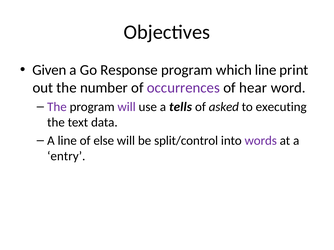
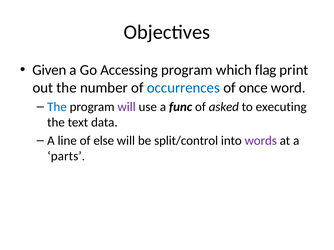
Response: Response -> Accessing
which line: line -> flag
occurrences colour: purple -> blue
hear: hear -> once
The at (57, 107) colour: purple -> blue
tells: tells -> func
entry: entry -> parts
